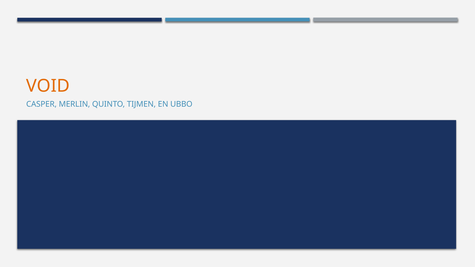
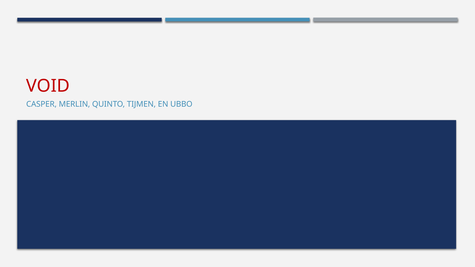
VOID colour: orange -> red
